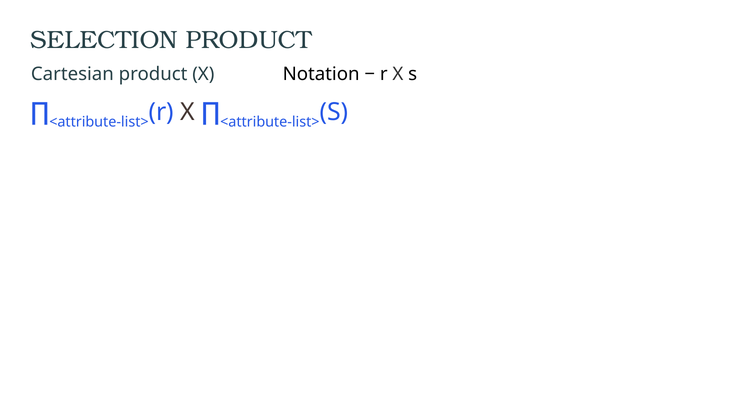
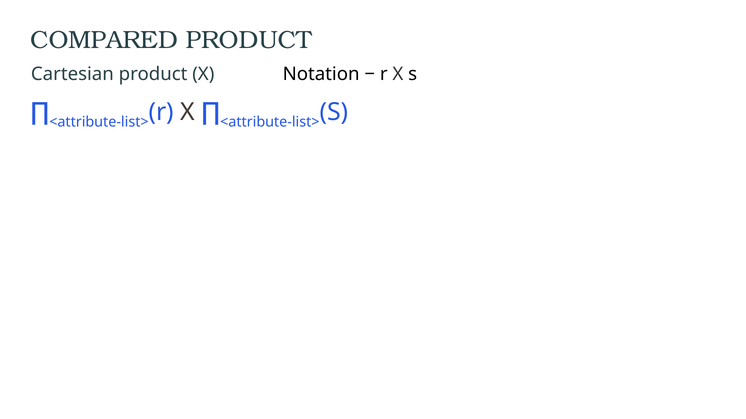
SELECTION: SELECTION -> COMPARED
